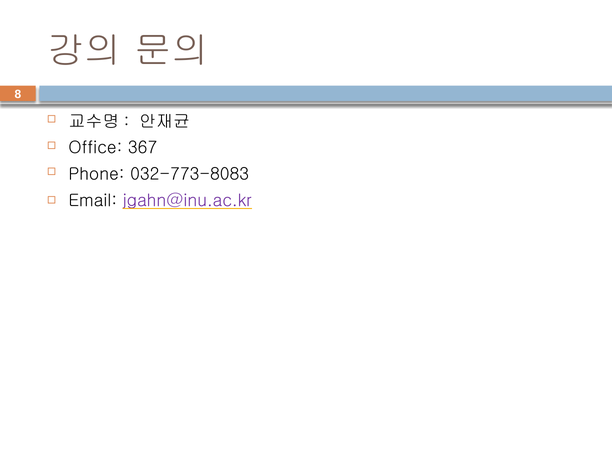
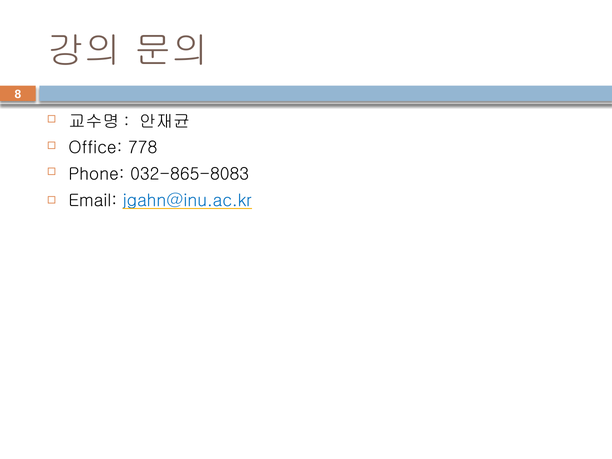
367: 367 -> 778
032-773-8083: 032-773-8083 -> 032-865-8083
jgahn@inu.ac.kr colour: purple -> blue
